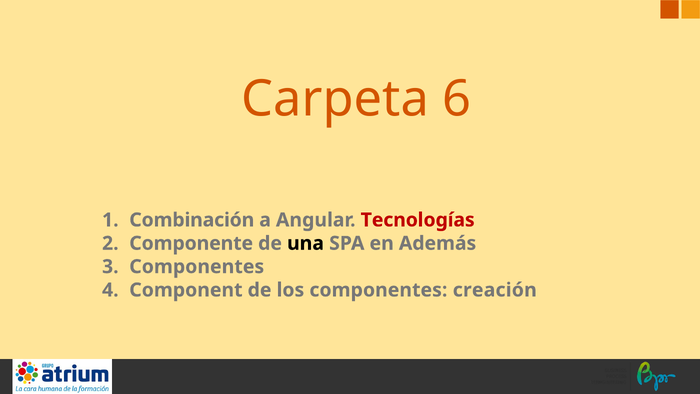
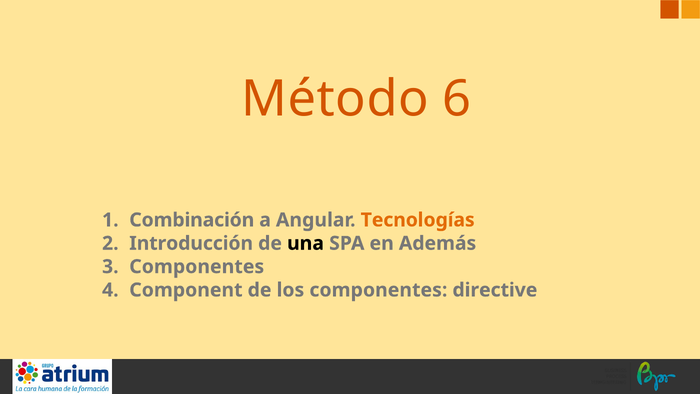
Carpeta: Carpeta -> Método
Tecnologías colour: red -> orange
Componente: Componente -> Introducción
creación: creación -> directive
